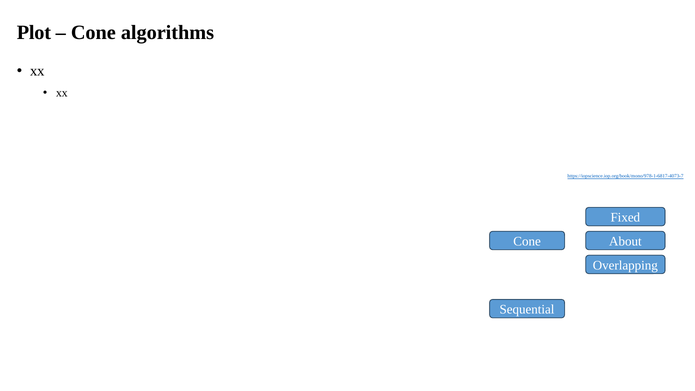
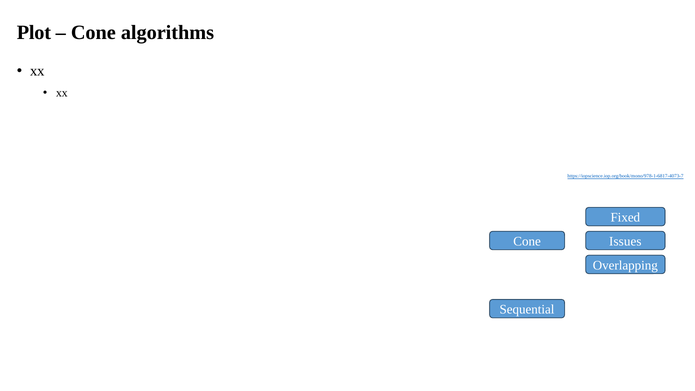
About: About -> Issues
